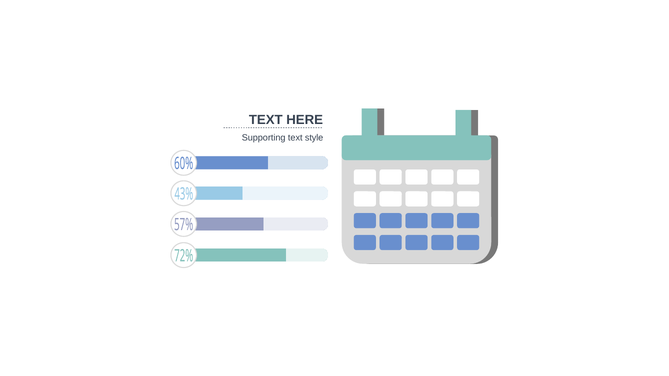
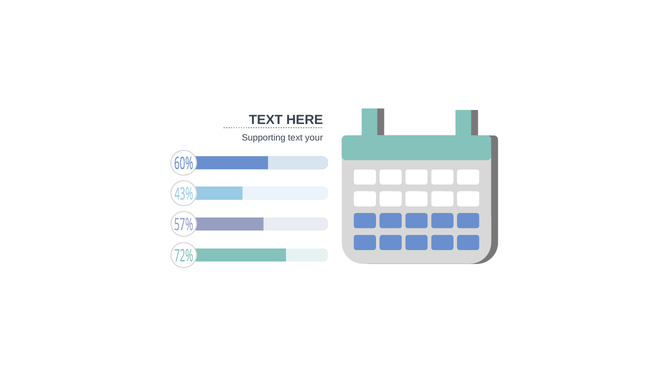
style: style -> your
